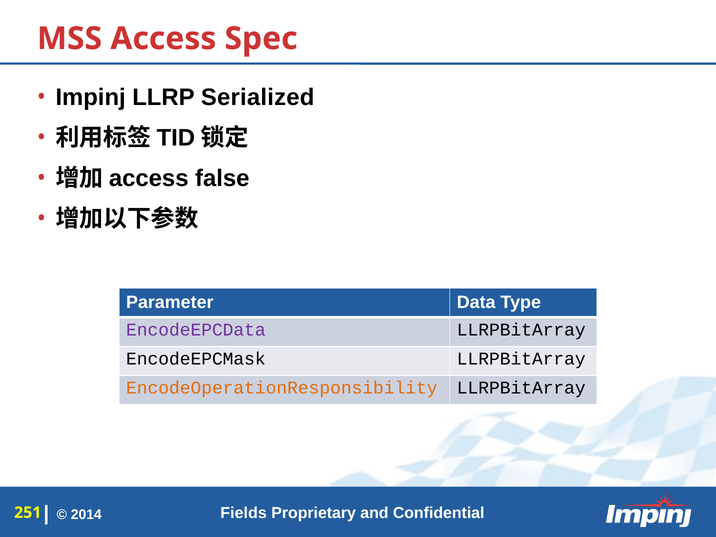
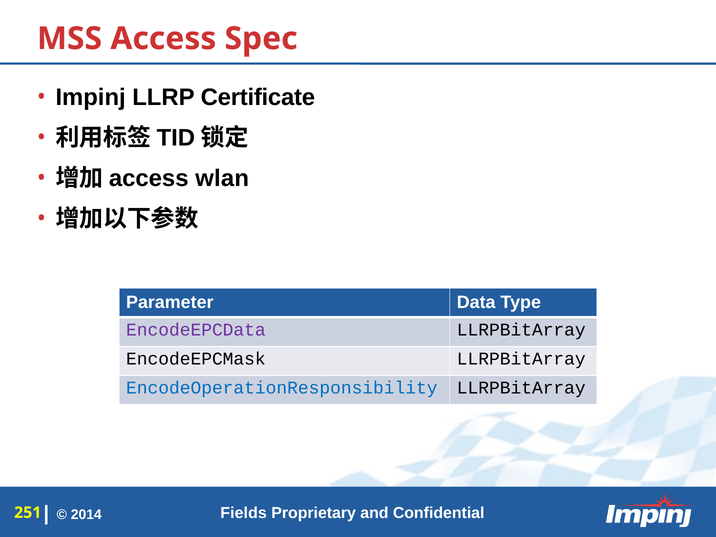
Serialized: Serialized -> Certificate
false: false -> wlan
EncodeOperationResponsibility colour: orange -> blue
